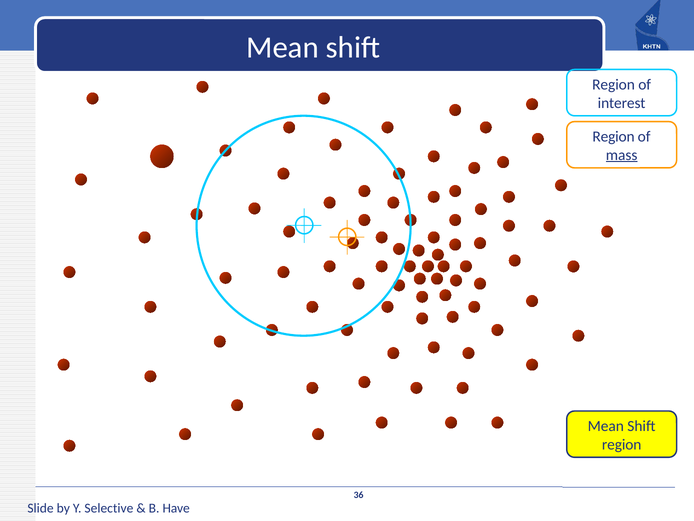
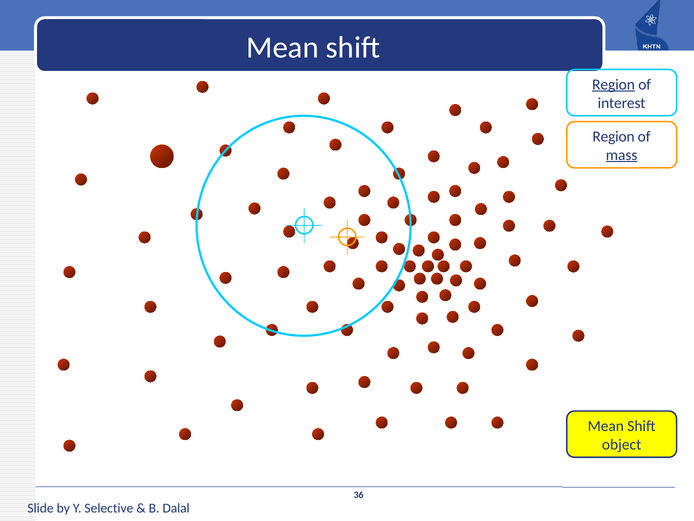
Region at (614, 84) underline: none -> present
region at (622, 444): region -> object
Have: Have -> Dalal
